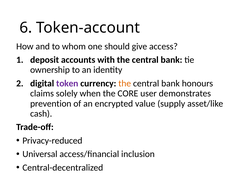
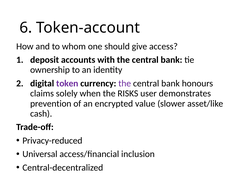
the at (125, 83) colour: orange -> purple
CORE: CORE -> RISKS
supply: supply -> slower
